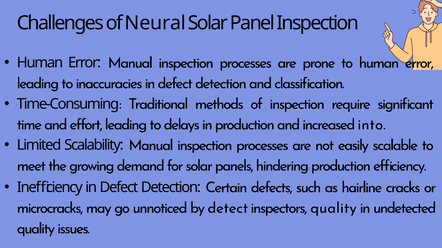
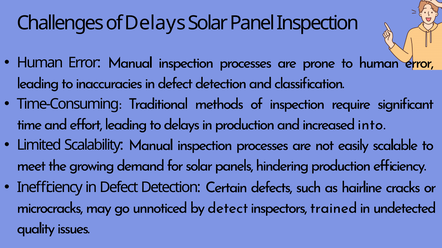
of Neural: Neural -> Delays
inspectors quality: quality -> trained
